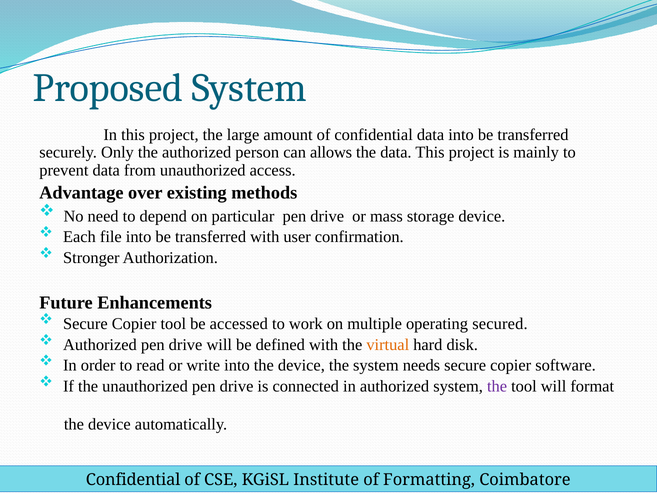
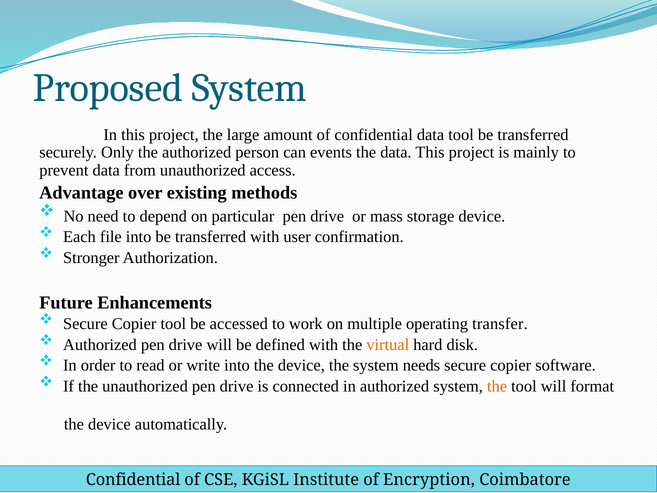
data into: into -> tool
allows: allows -> events
secured: secured -> transfer
the at (497, 386) colour: purple -> orange
Formatting: Formatting -> Encryption
